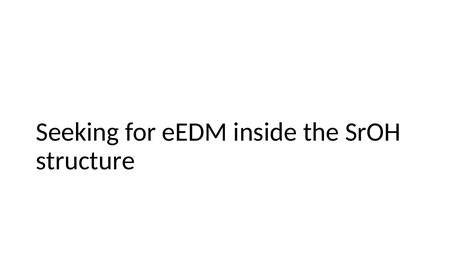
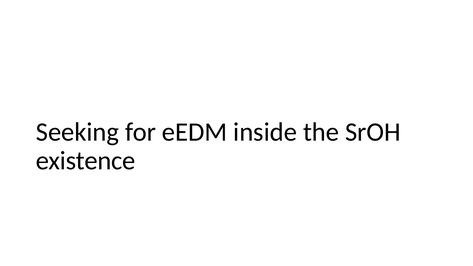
structure: structure -> existence
